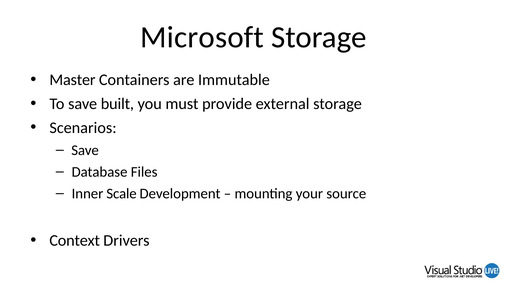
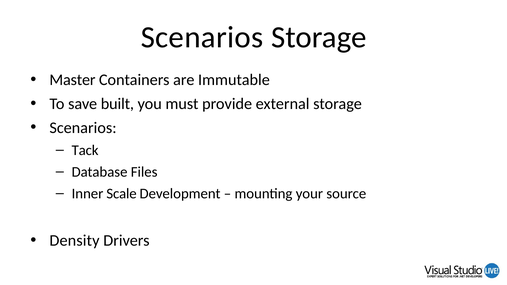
Microsoft at (202, 37): Microsoft -> Scenarios
Save at (85, 150): Save -> Tack
Context: Context -> Density
